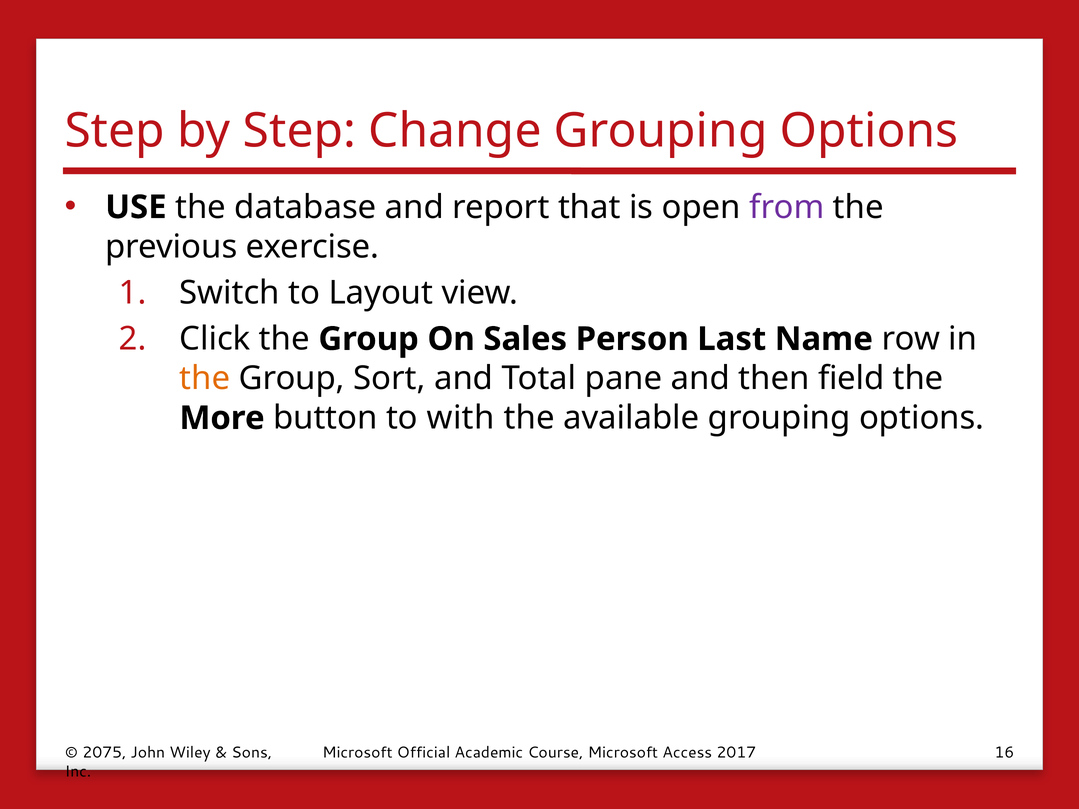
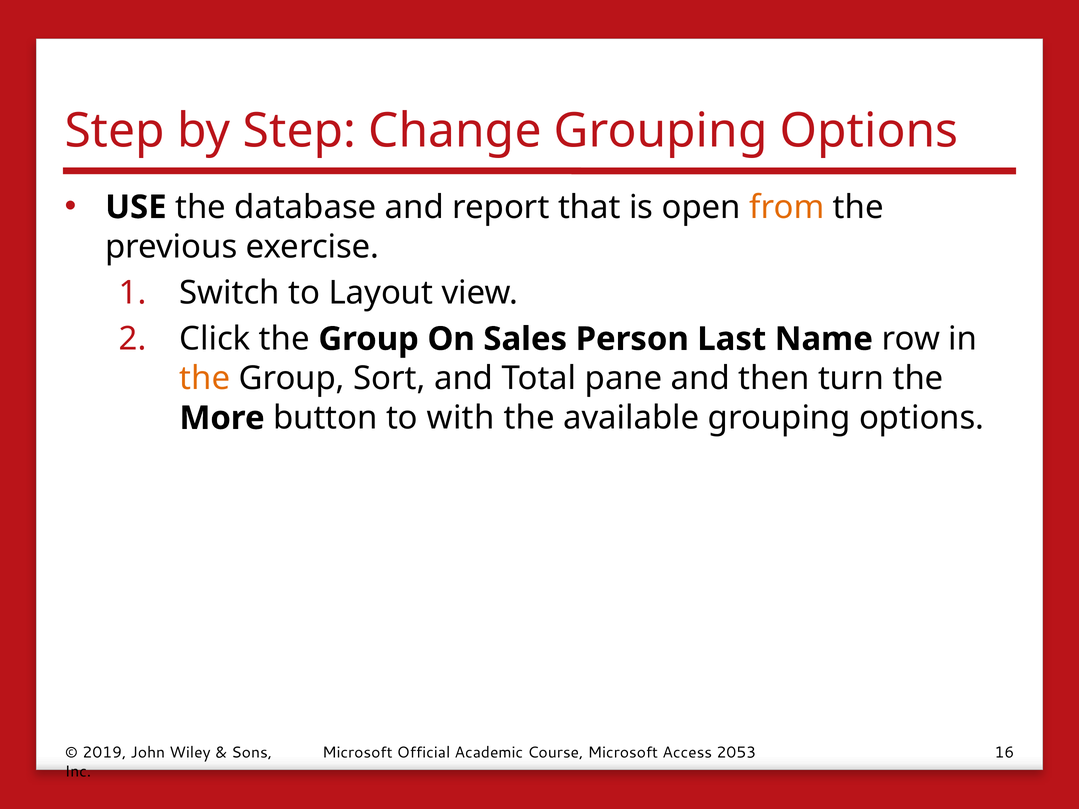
from colour: purple -> orange
field: field -> turn
2075: 2075 -> 2019
2017: 2017 -> 2053
